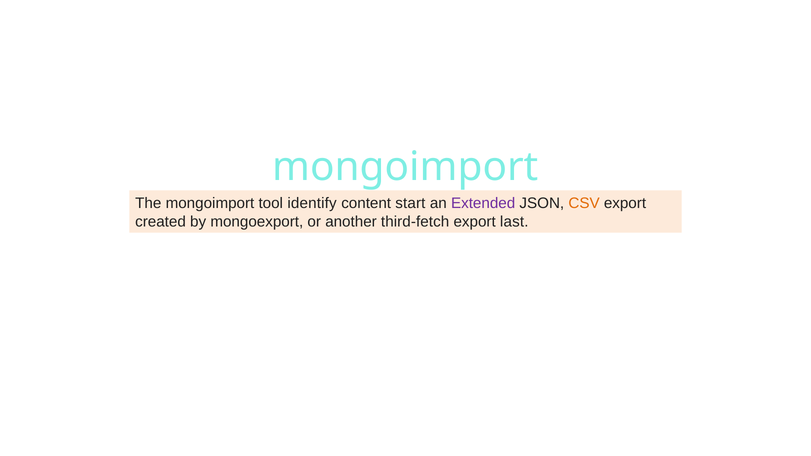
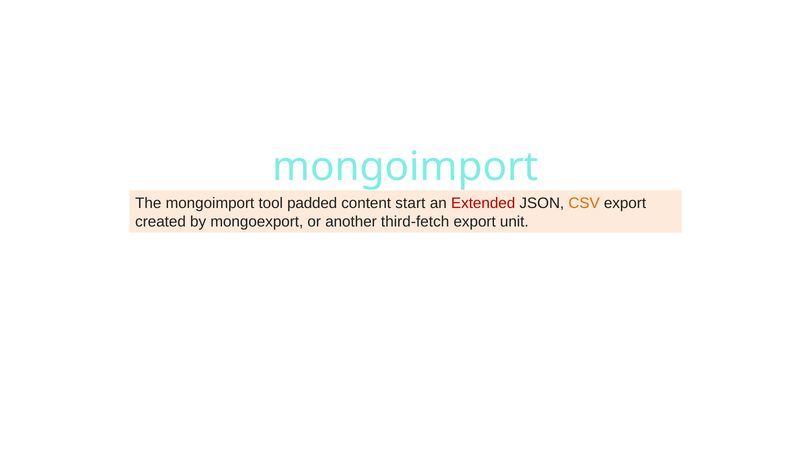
identify: identify -> padded
Extended colour: purple -> red
last: last -> unit
